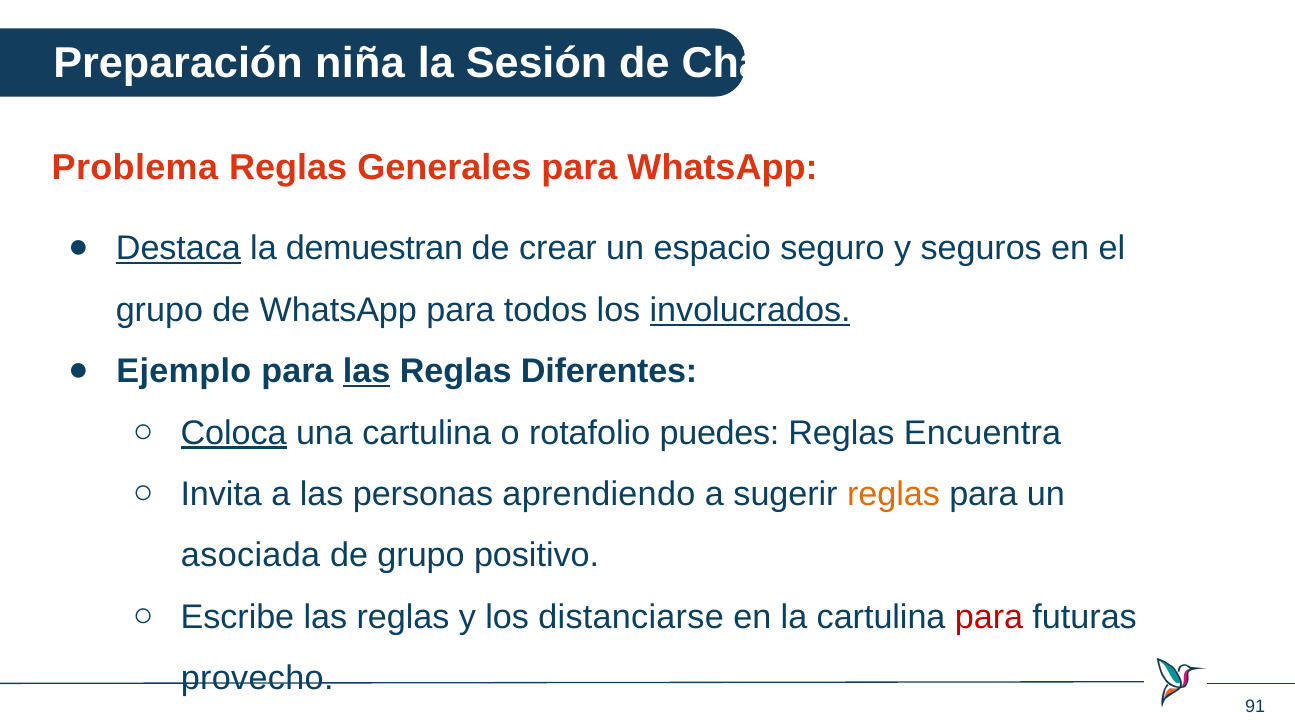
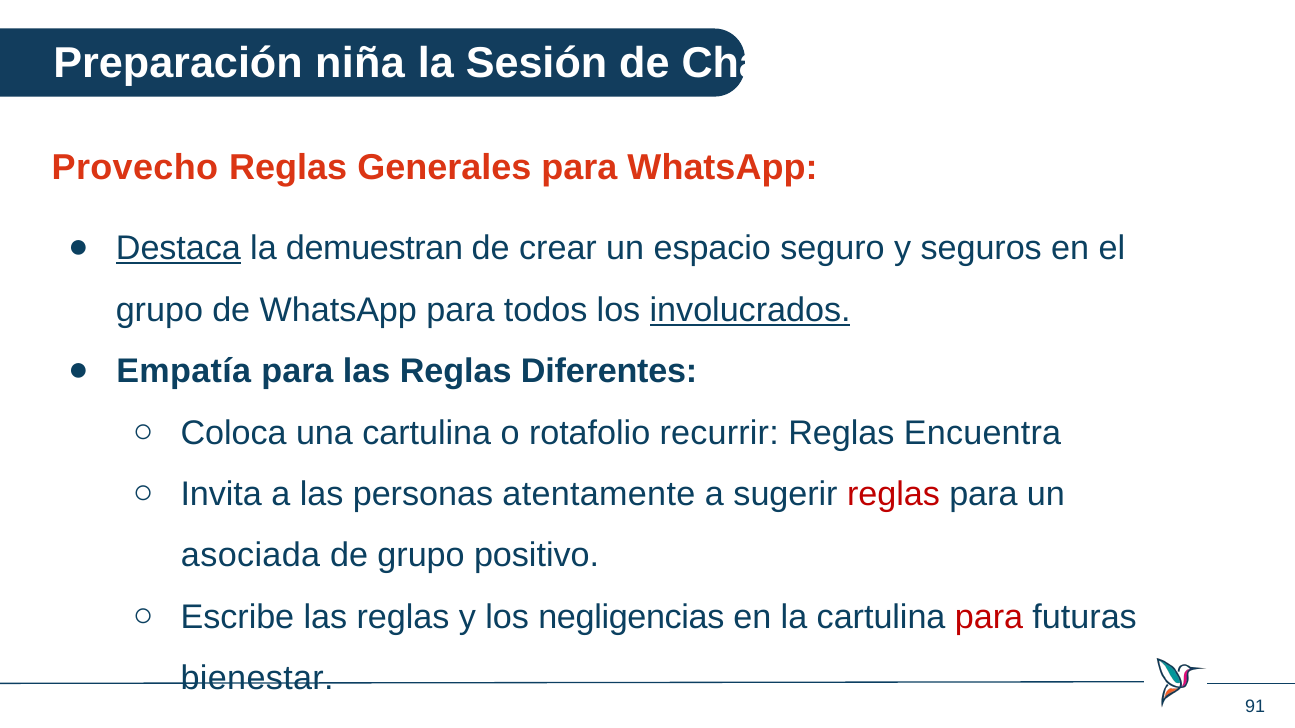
Problema: Problema -> Provecho
Ejemplo: Ejemplo -> Empatía
las at (367, 372) underline: present -> none
Coloca underline: present -> none
puedes: puedes -> recurrir
aprendiendo: aprendiendo -> atentamente
reglas at (893, 495) colour: orange -> red
distanciarse: distanciarse -> negligencias
provecho: provecho -> bienestar
